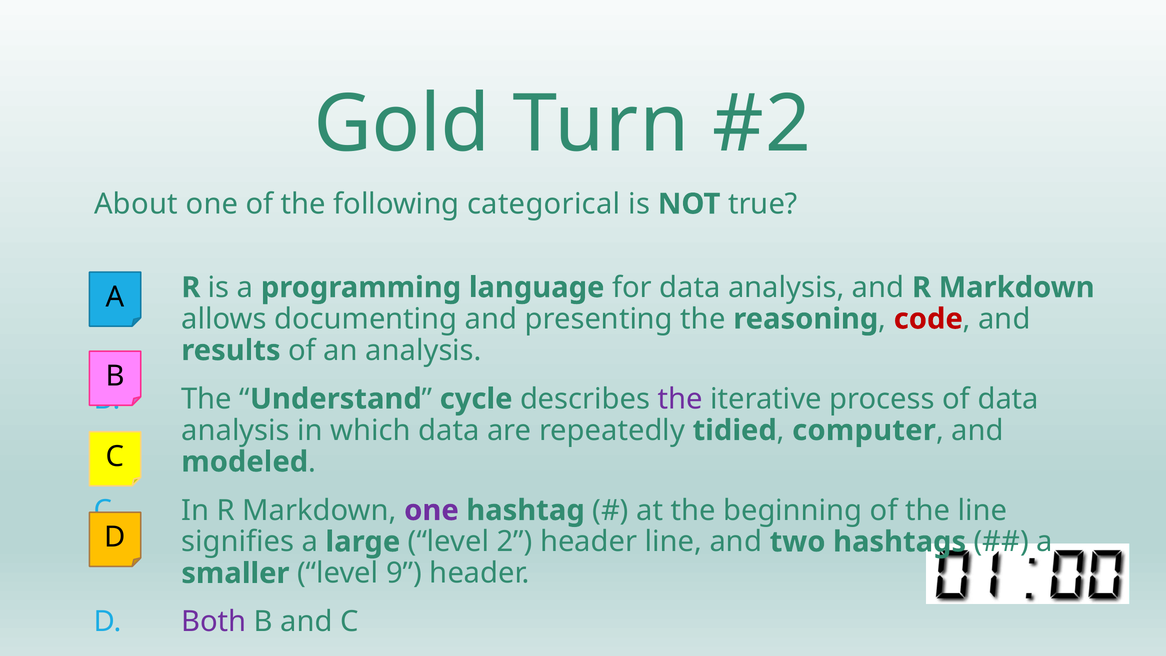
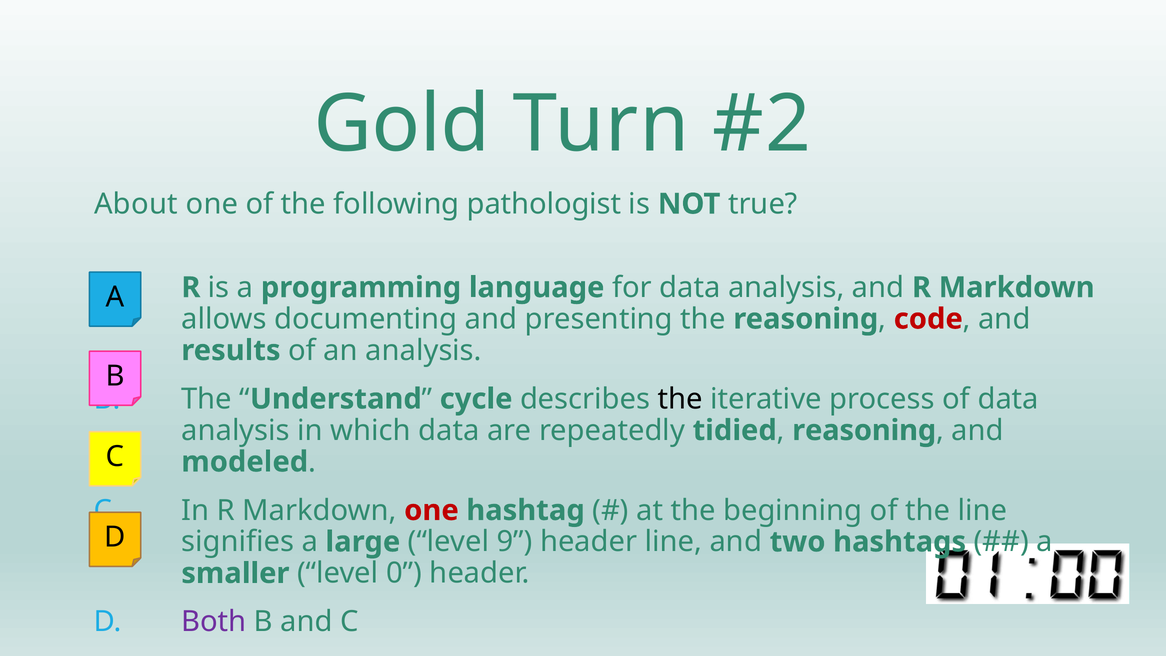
categorical: categorical -> pathologist
the at (680, 399) colour: purple -> black
computer at (864, 430): computer -> reasoning
one at (431, 510) colour: purple -> red
2: 2 -> 9
9: 9 -> 0
